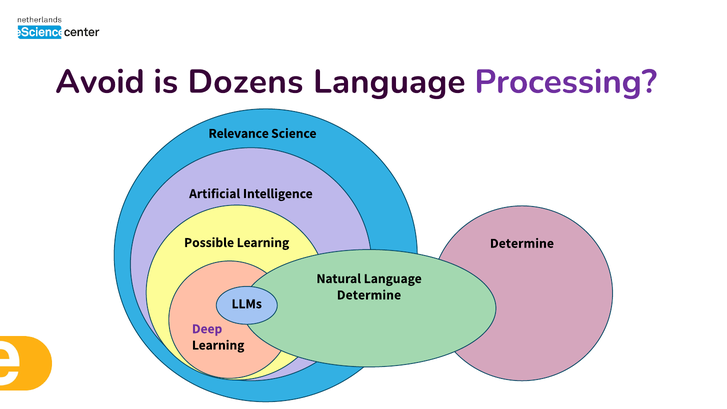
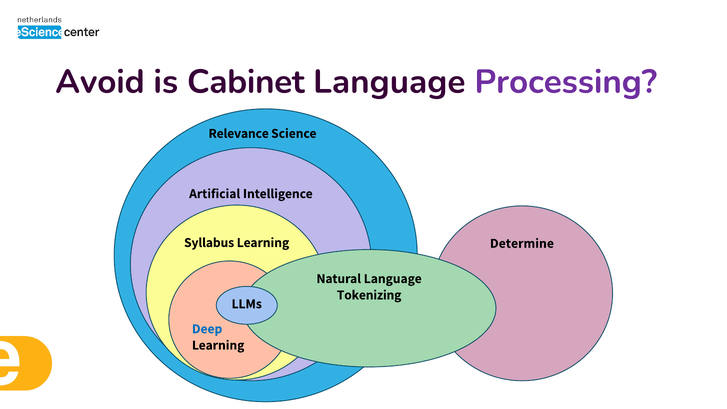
Dozens: Dozens -> Cabinet
Possible: Possible -> Syllabus
Determine at (369, 295): Determine -> Tokenizing
Deep colour: purple -> blue
